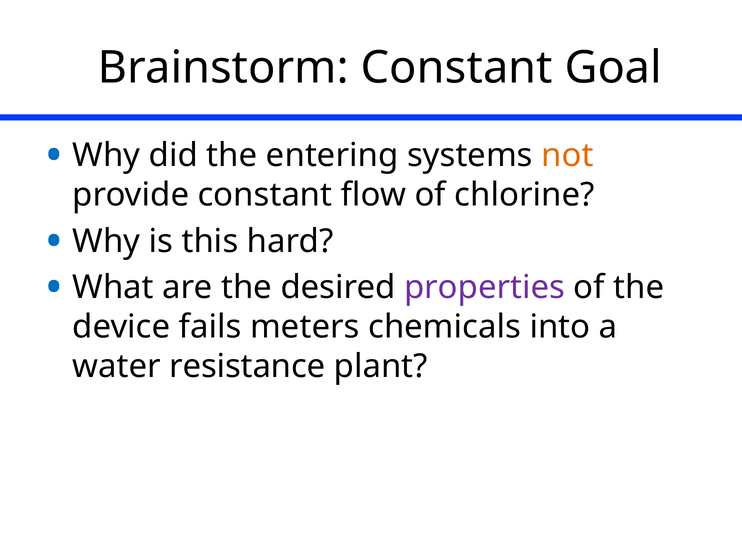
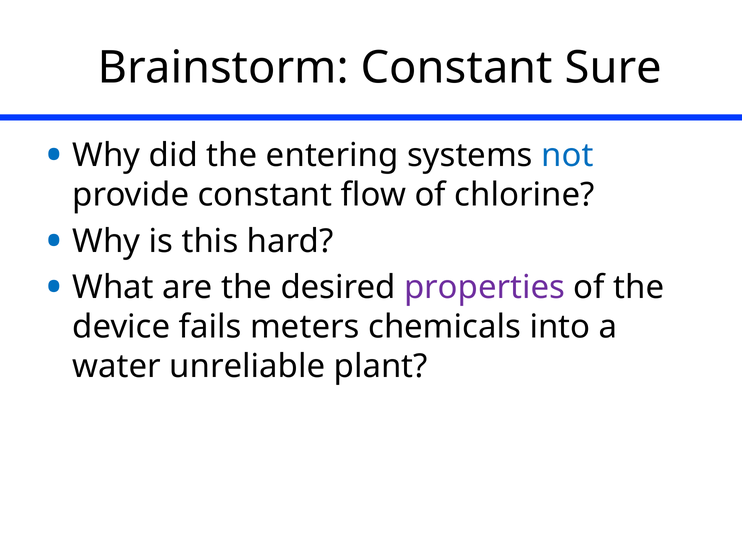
Goal: Goal -> Sure
not colour: orange -> blue
resistance: resistance -> unreliable
